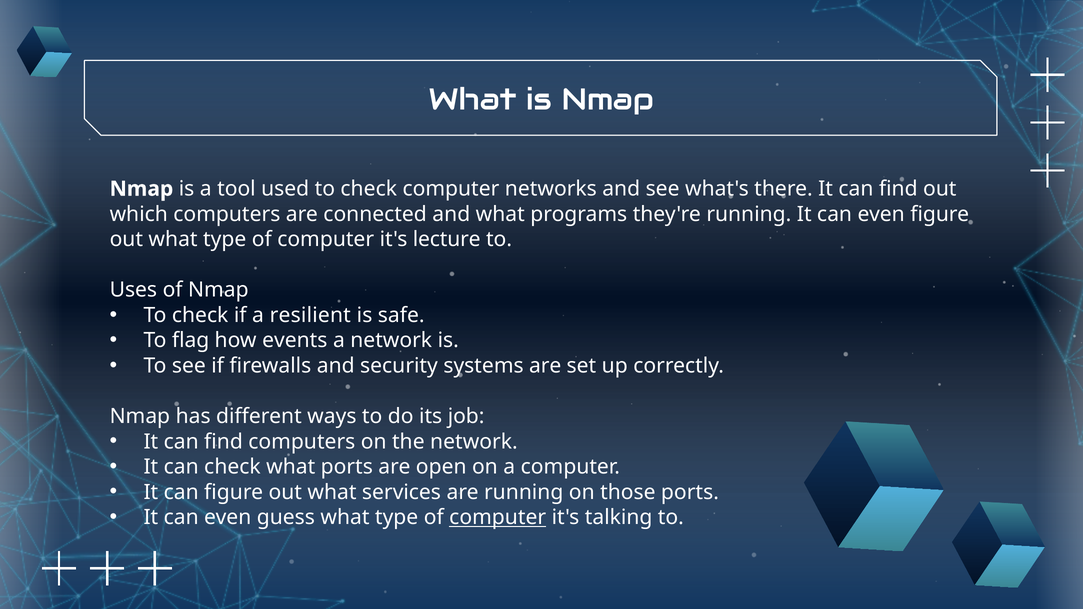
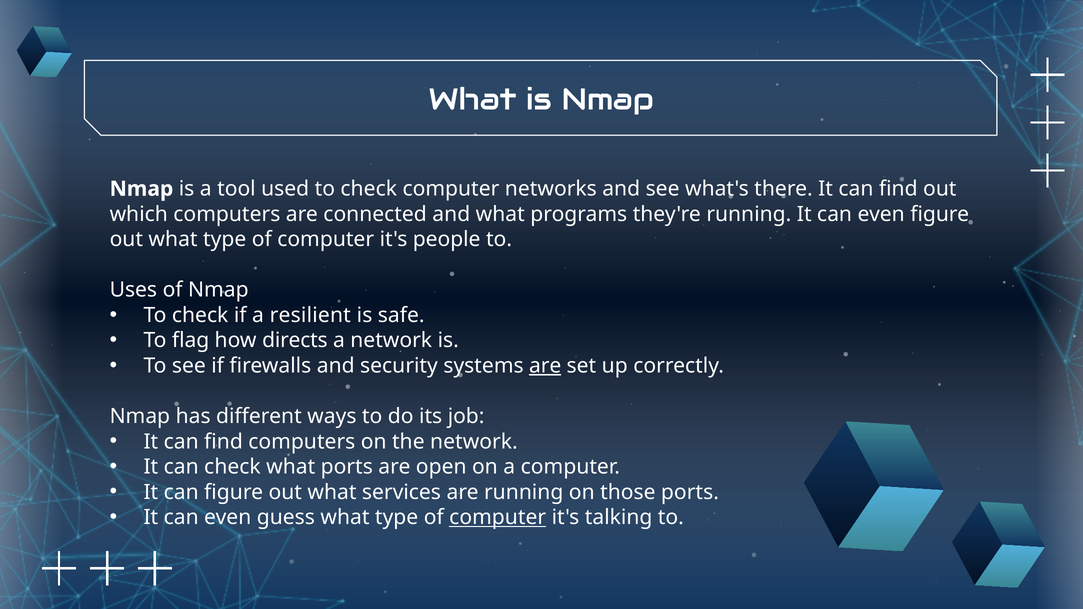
lecture: lecture -> people
events: events -> directs
are at (545, 366) underline: none -> present
